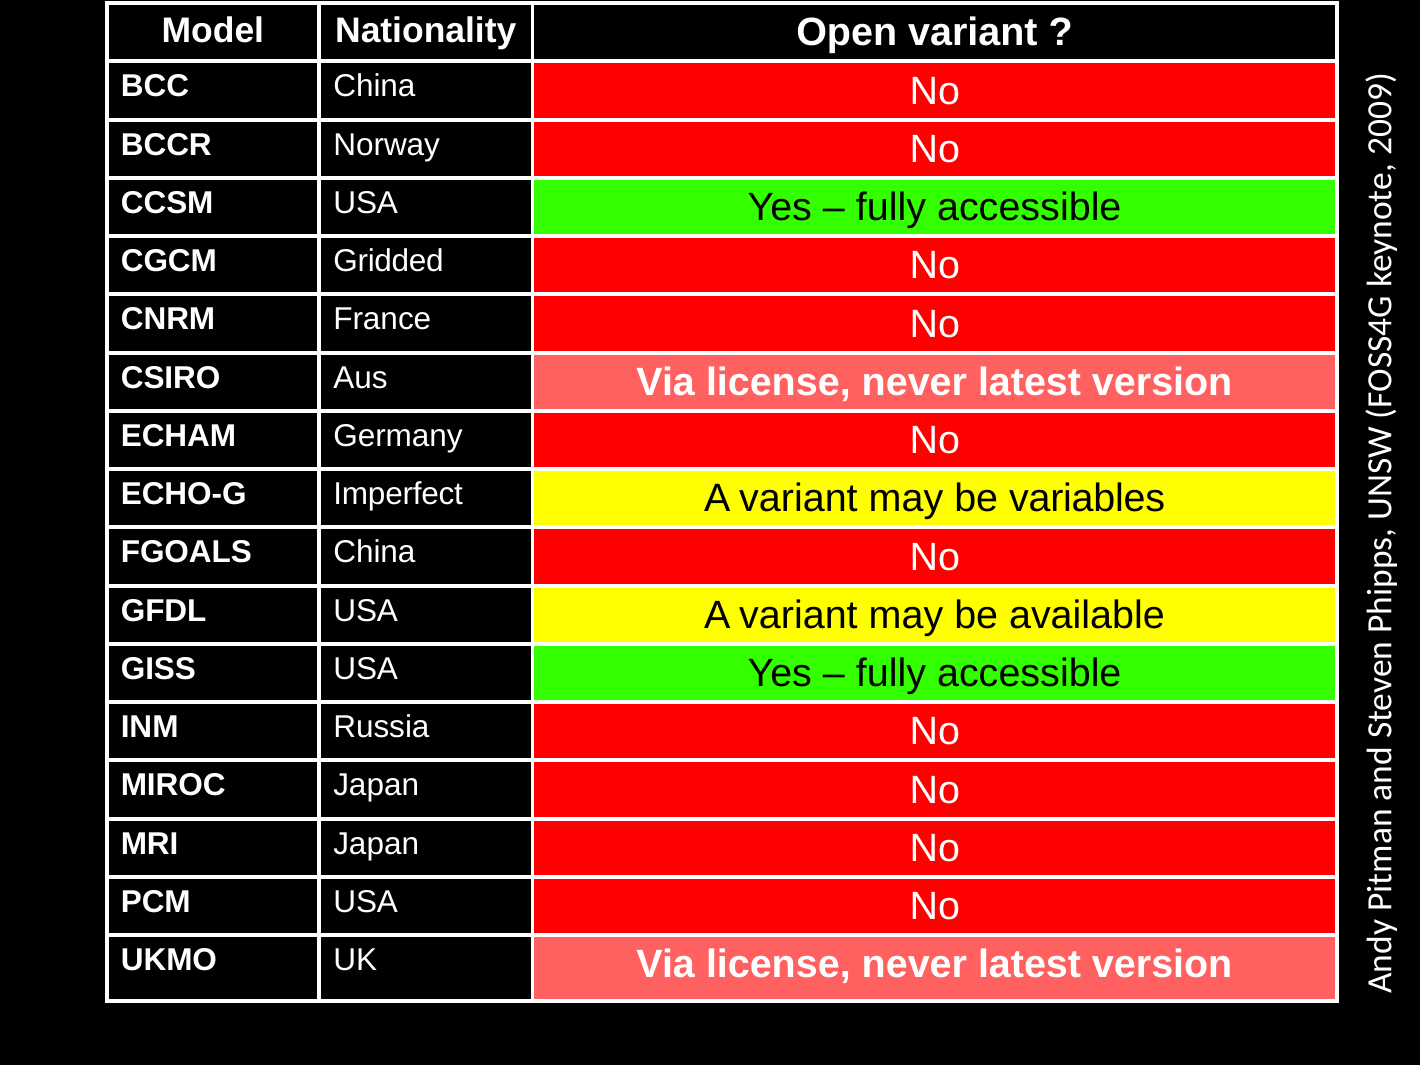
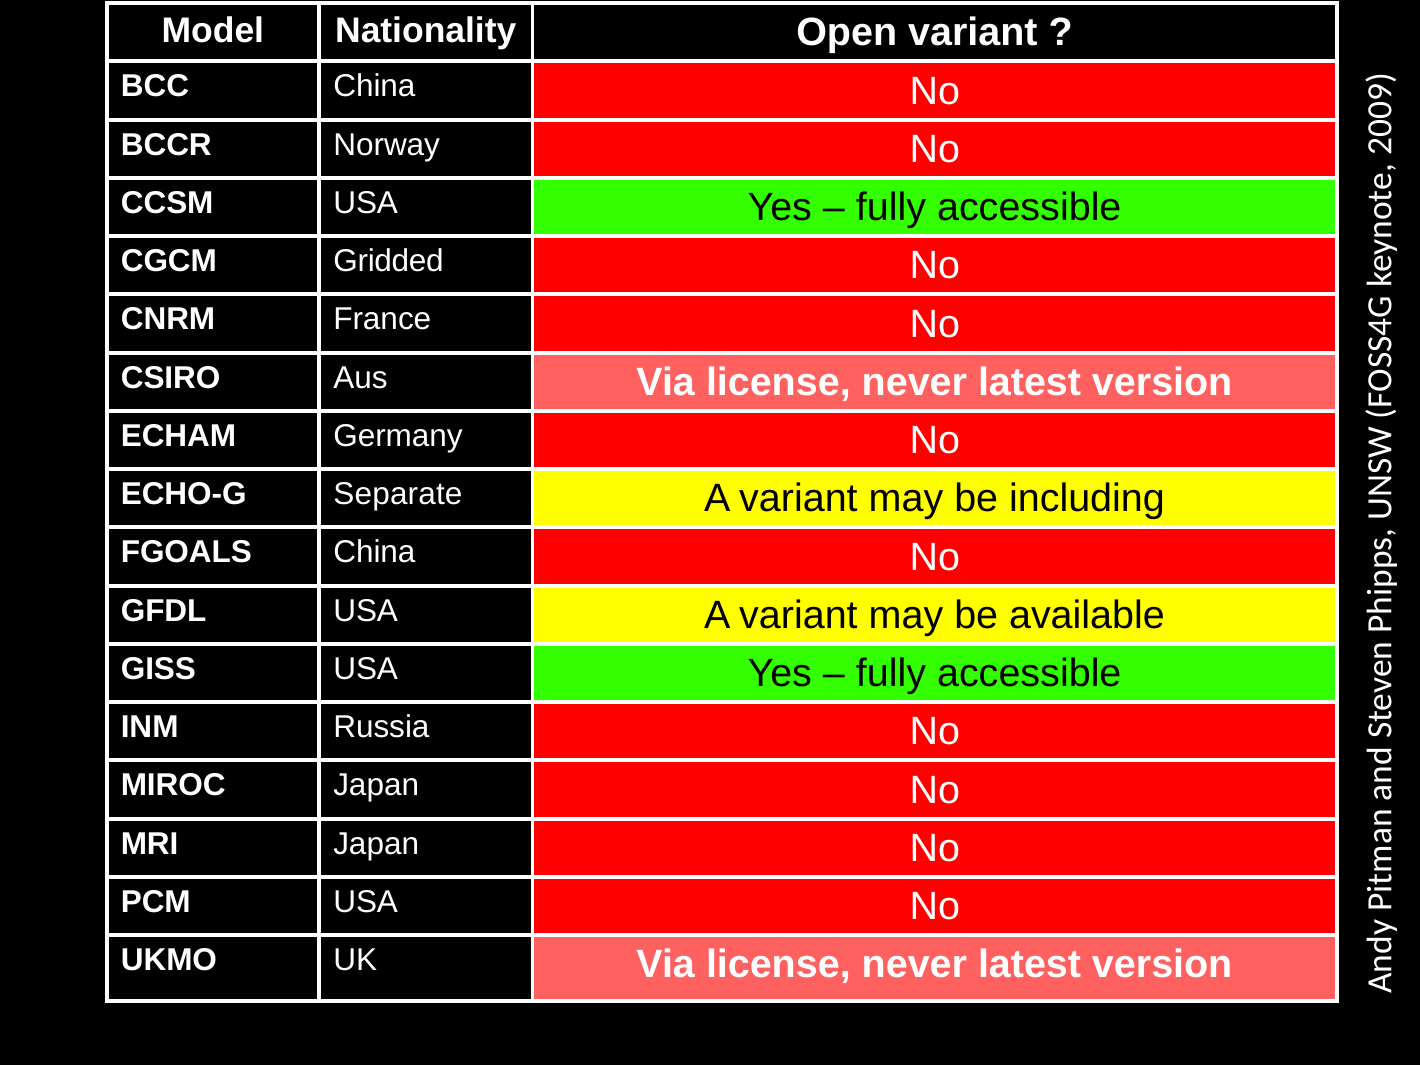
Imperfect: Imperfect -> Separate
variables: variables -> including
